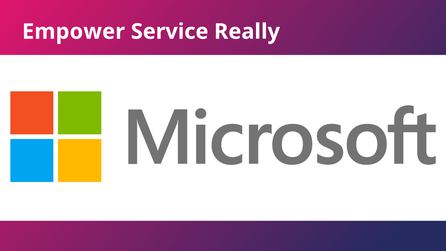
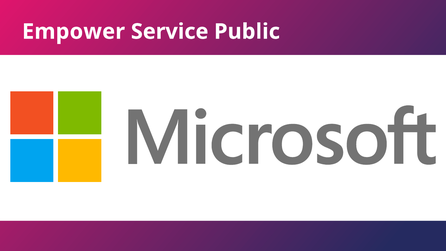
Really: Really -> Public
